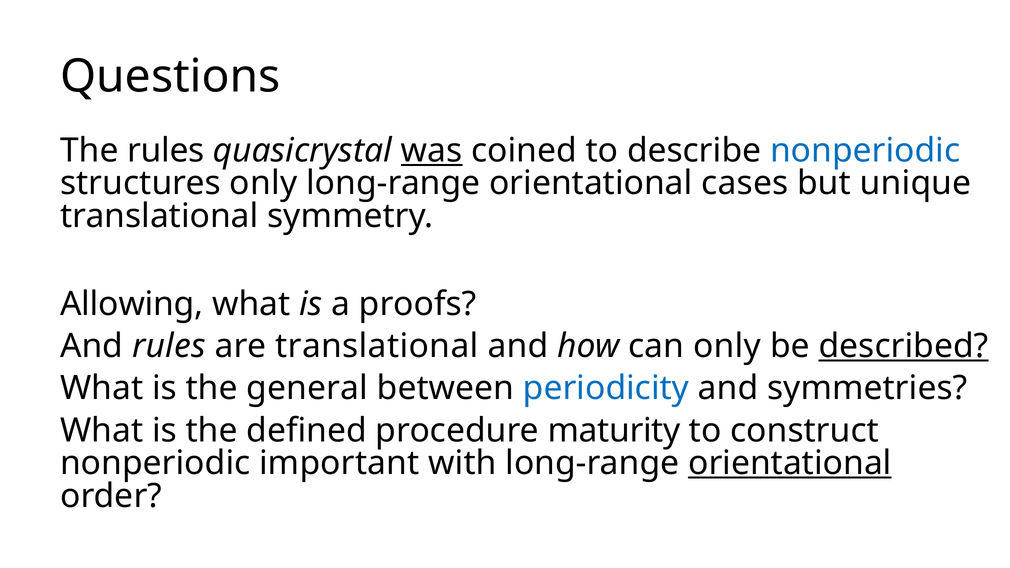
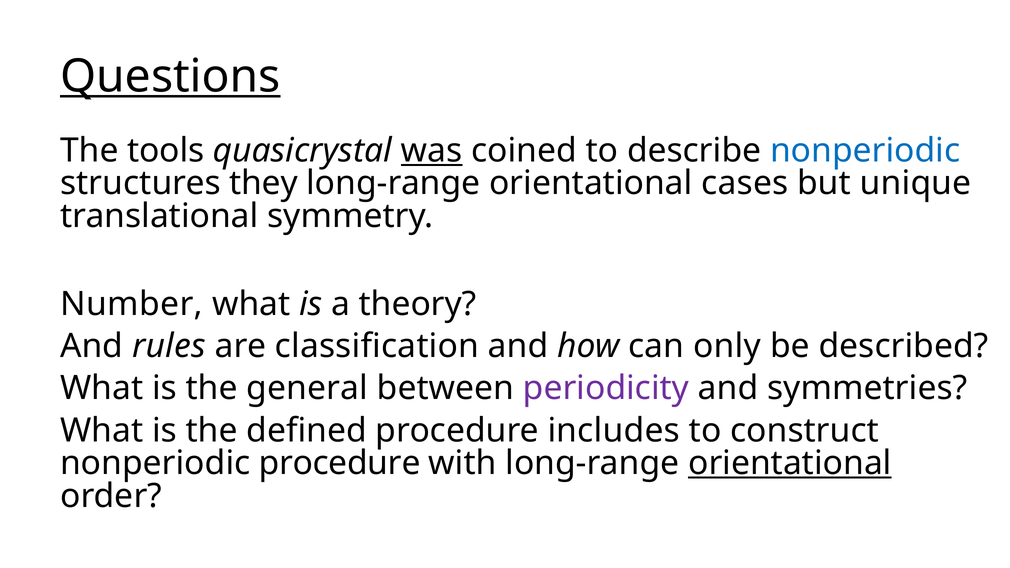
Questions underline: none -> present
The rules: rules -> tools
structures only: only -> they
Allowing: Allowing -> Number
proofs: proofs -> theory
are translational: translational -> classification
described underline: present -> none
periodicity colour: blue -> purple
maturity: maturity -> includes
nonperiodic important: important -> procedure
